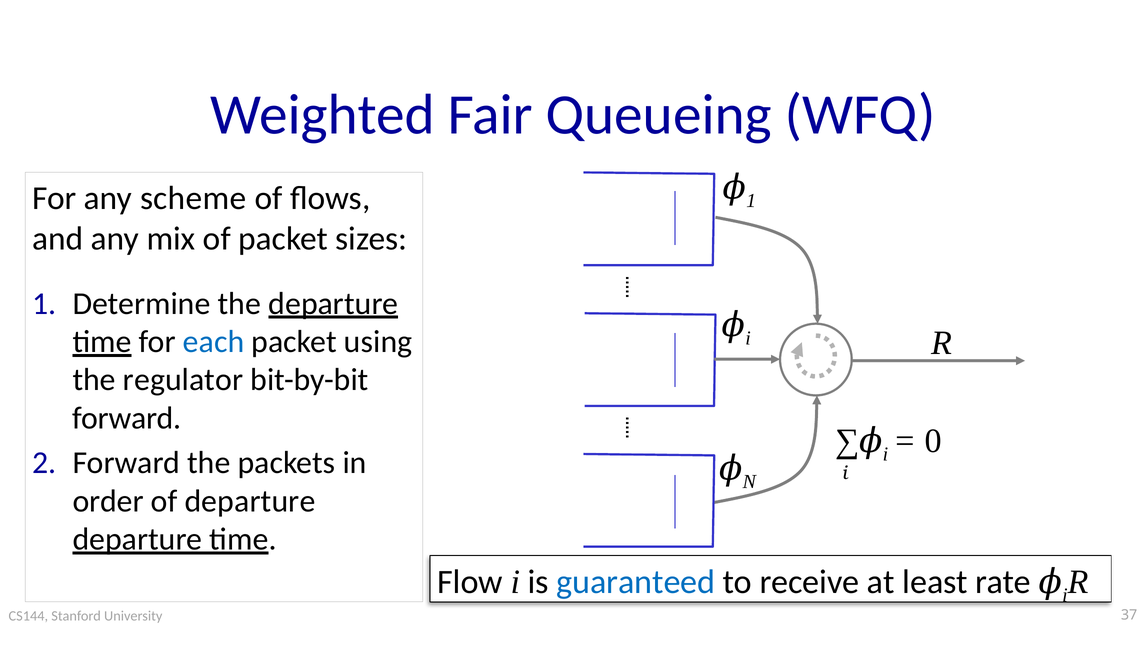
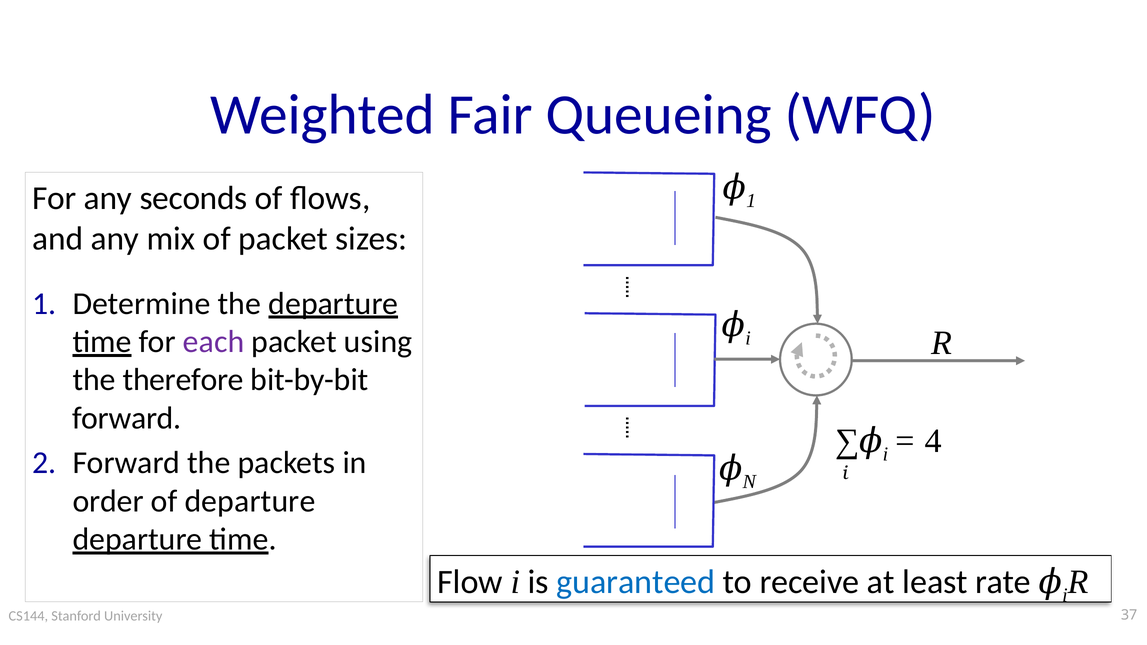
scheme: scheme -> seconds
each colour: blue -> purple
regulator: regulator -> therefore
0: 0 -> 4
